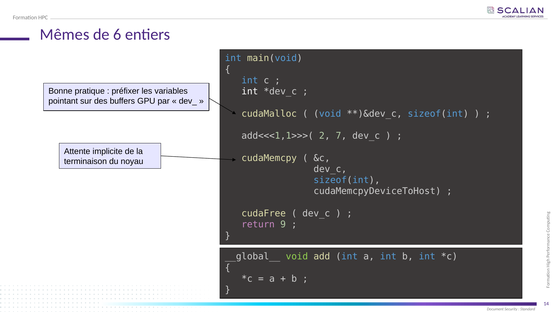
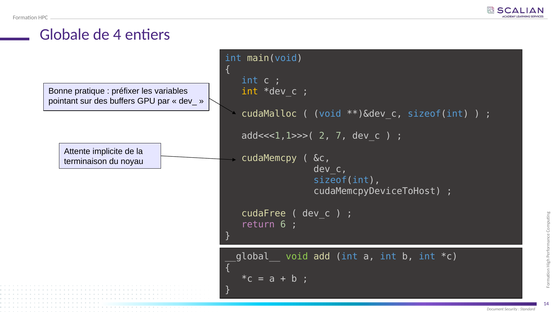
Mêmes: Mêmes -> Globale
6: 6 -> 4
int at (250, 91) colour: white -> yellow
9: 9 -> 6
